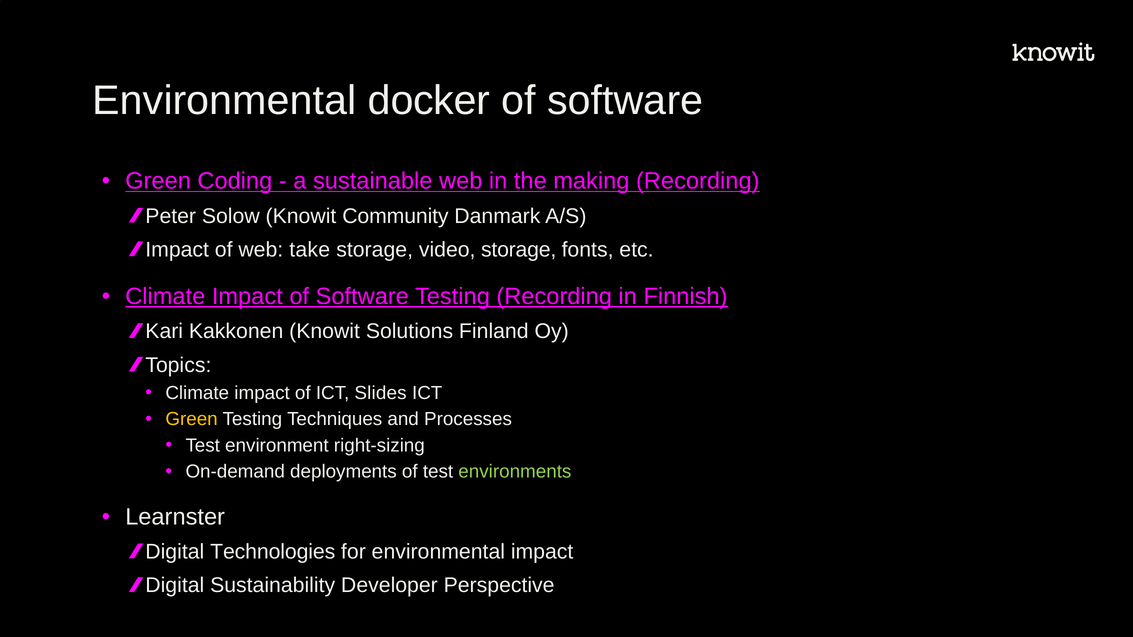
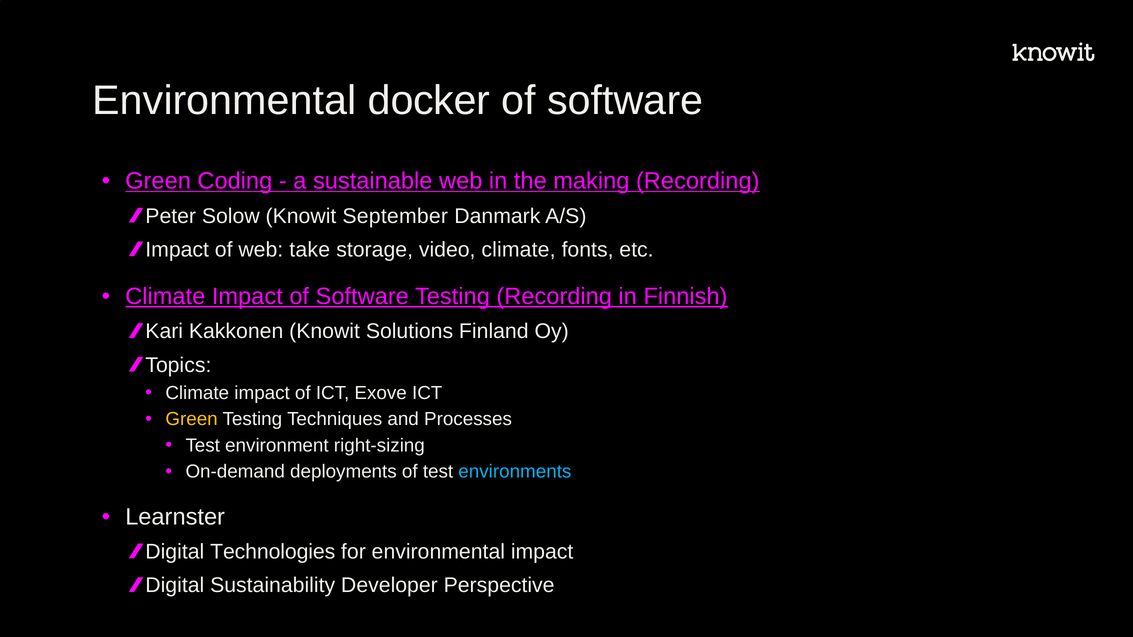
Community: Community -> September
video storage: storage -> climate
Slides: Slides -> Exove
environments colour: light green -> light blue
